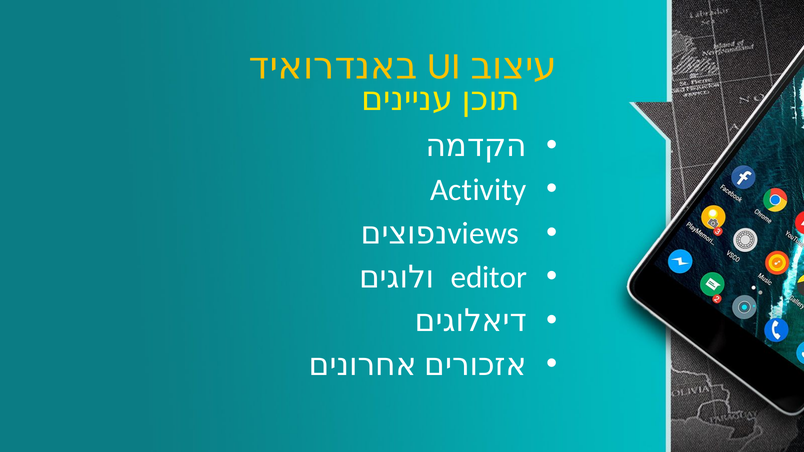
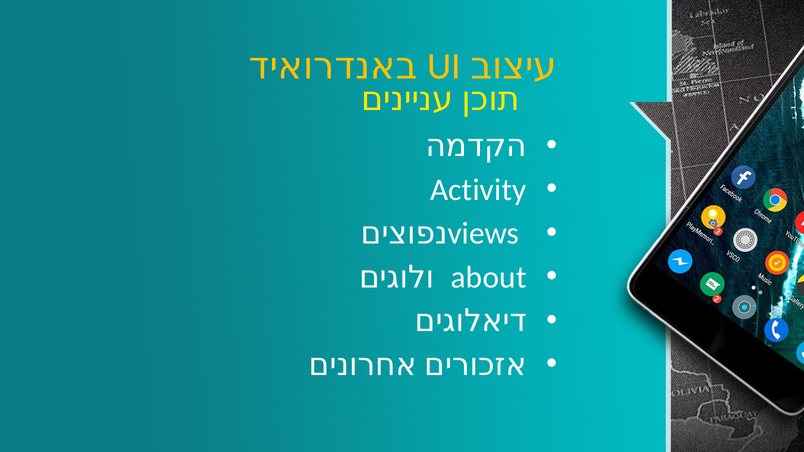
editor: editor -> about
